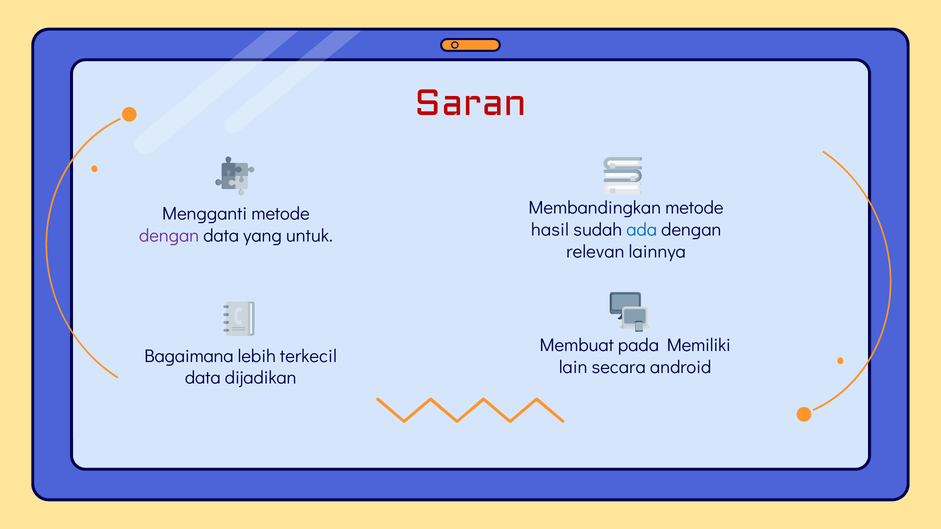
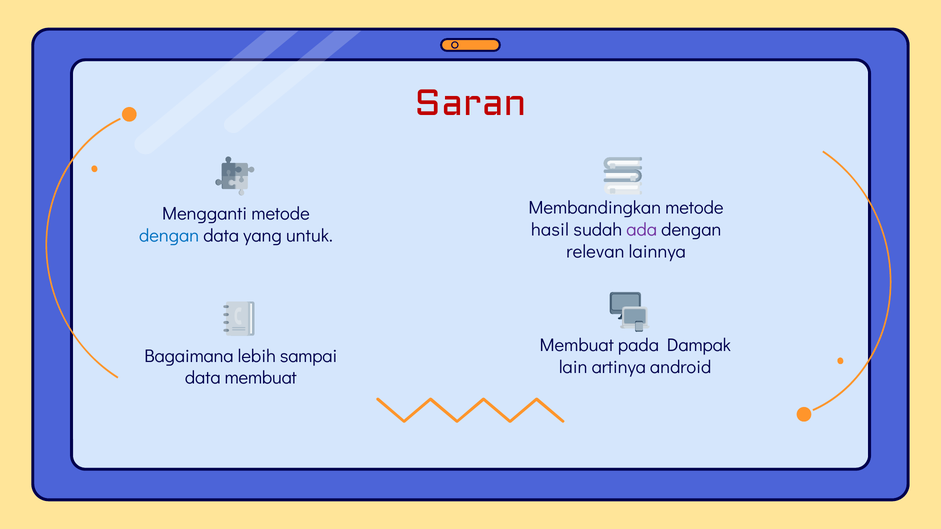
ada colour: blue -> purple
dengan at (169, 236) colour: purple -> blue
Memiliki: Memiliki -> Dampak
terkecil: terkecil -> sampai
secara: secara -> artinya
data dijadikan: dijadikan -> membuat
